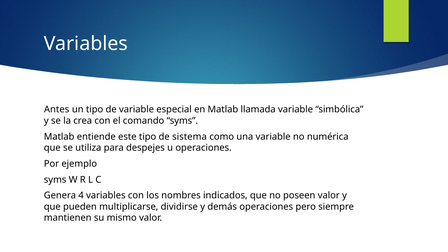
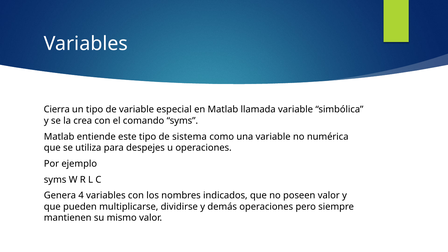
Antes: Antes -> Cierra
